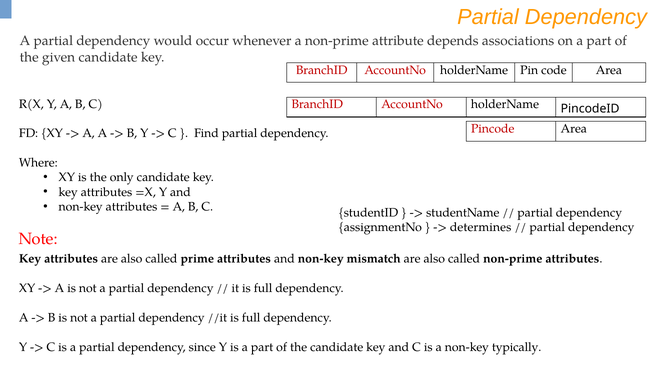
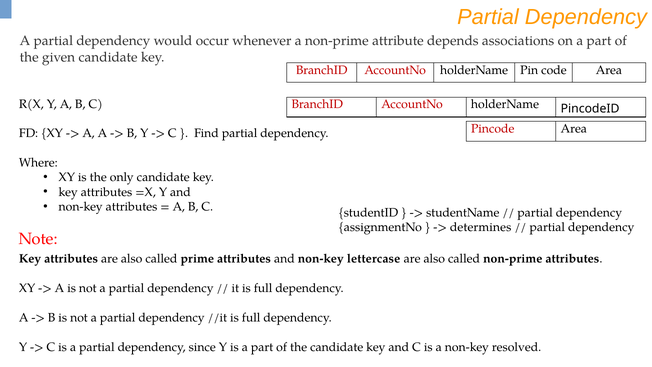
mismatch: mismatch -> lettercase
typically: typically -> resolved
